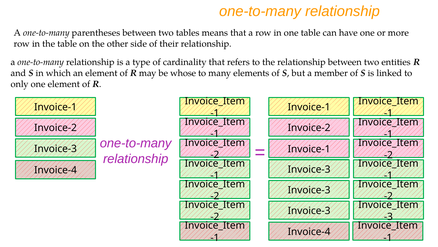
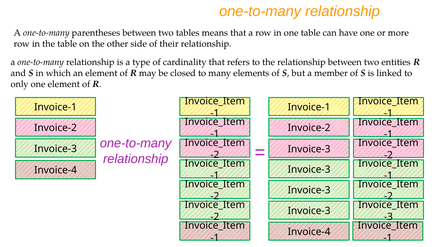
whose: whose -> closed
Invoice-1 at (309, 149): Invoice-1 -> Invoice-3
